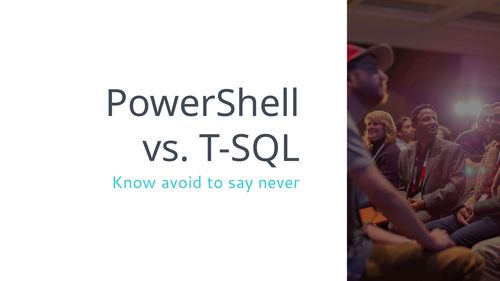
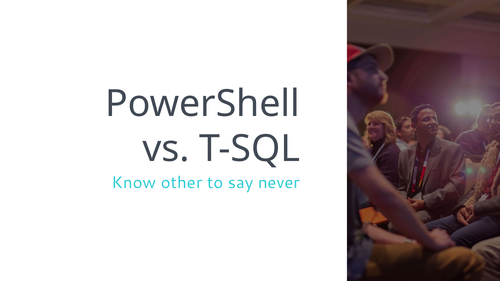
avoid: avoid -> other
